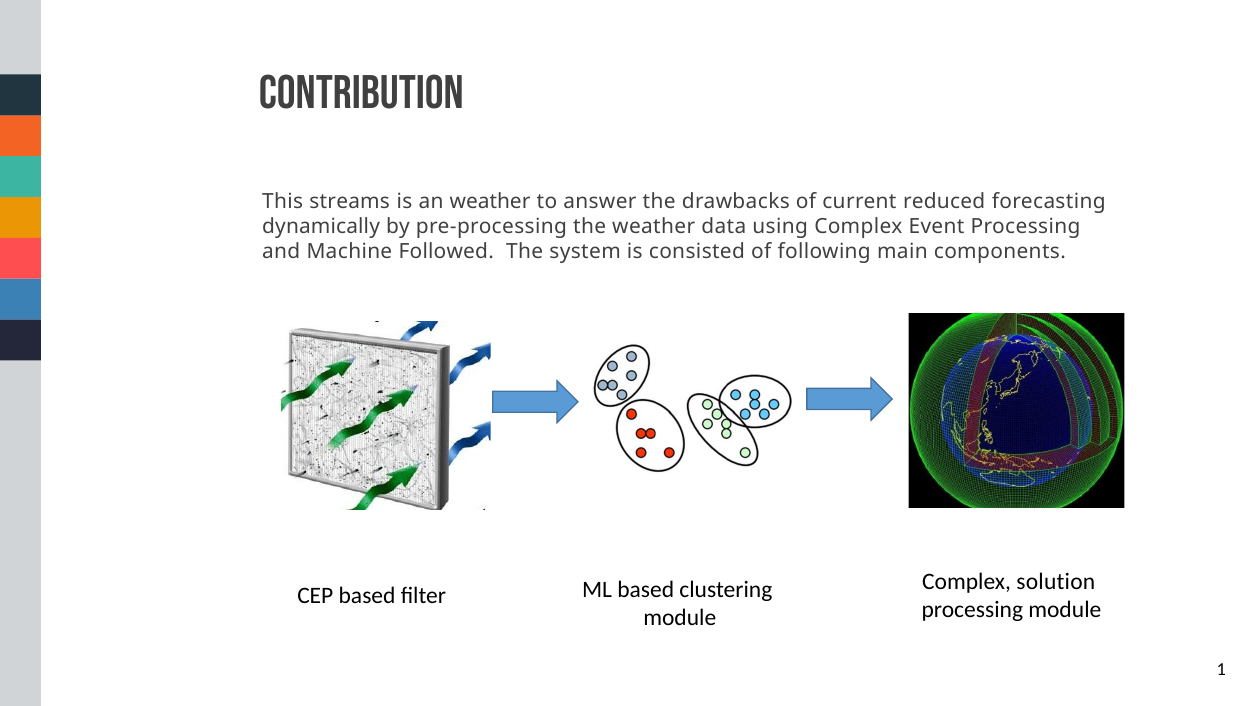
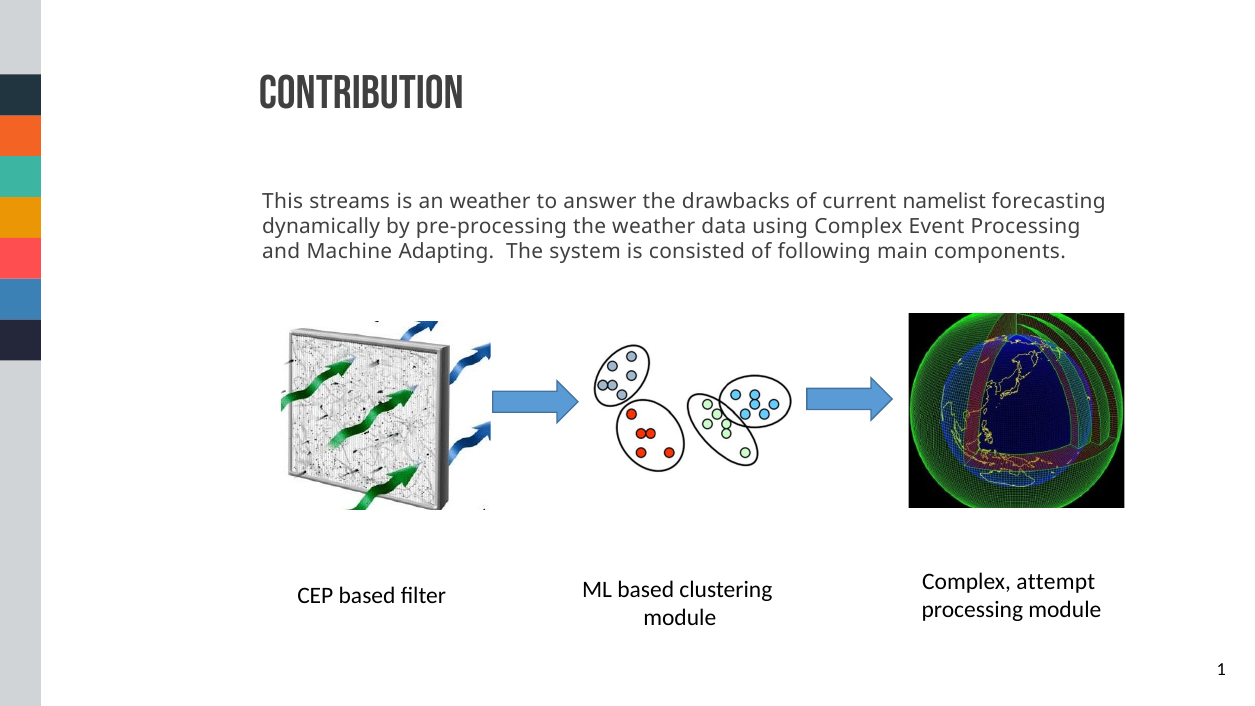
reduced: reduced -> namelist
Followed: Followed -> Adapting
solution: solution -> attempt
